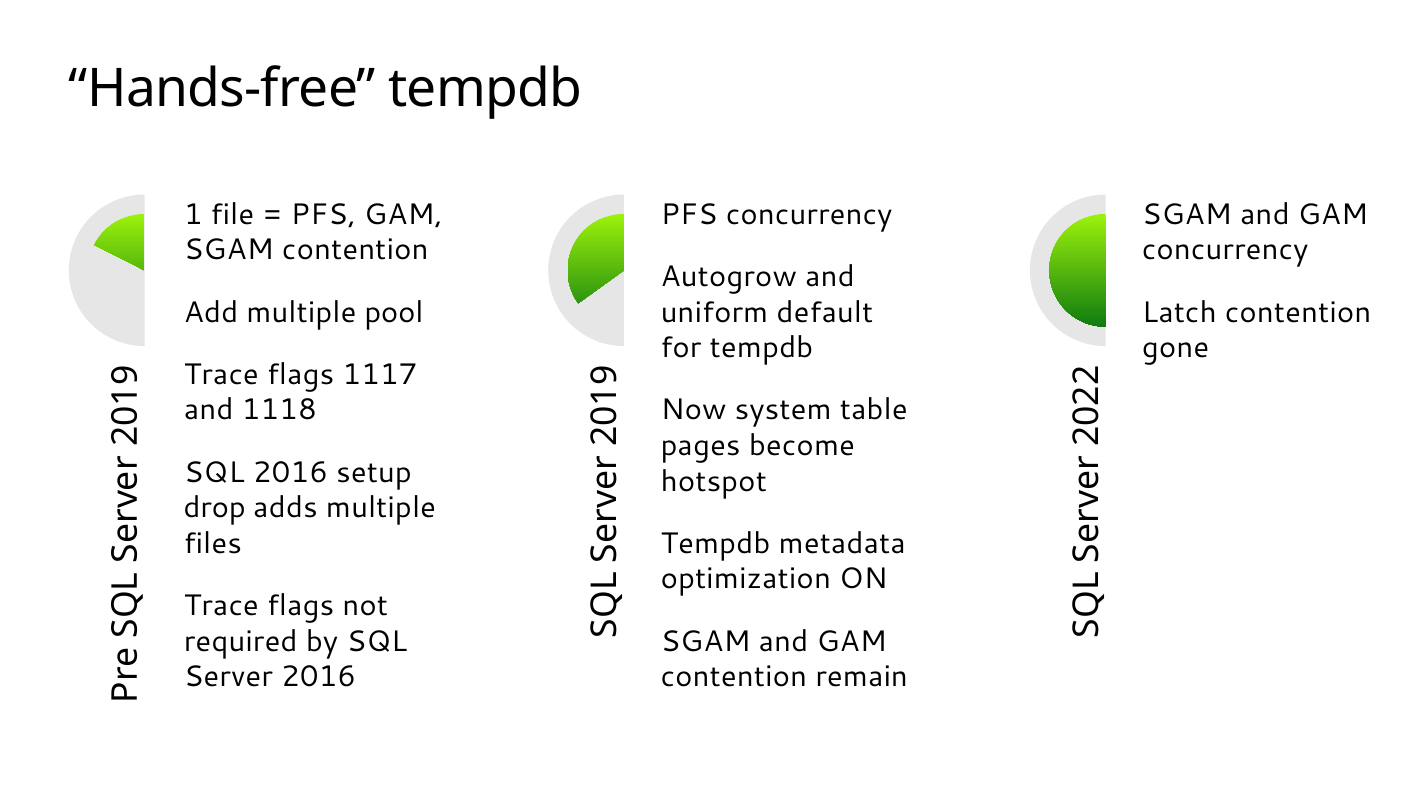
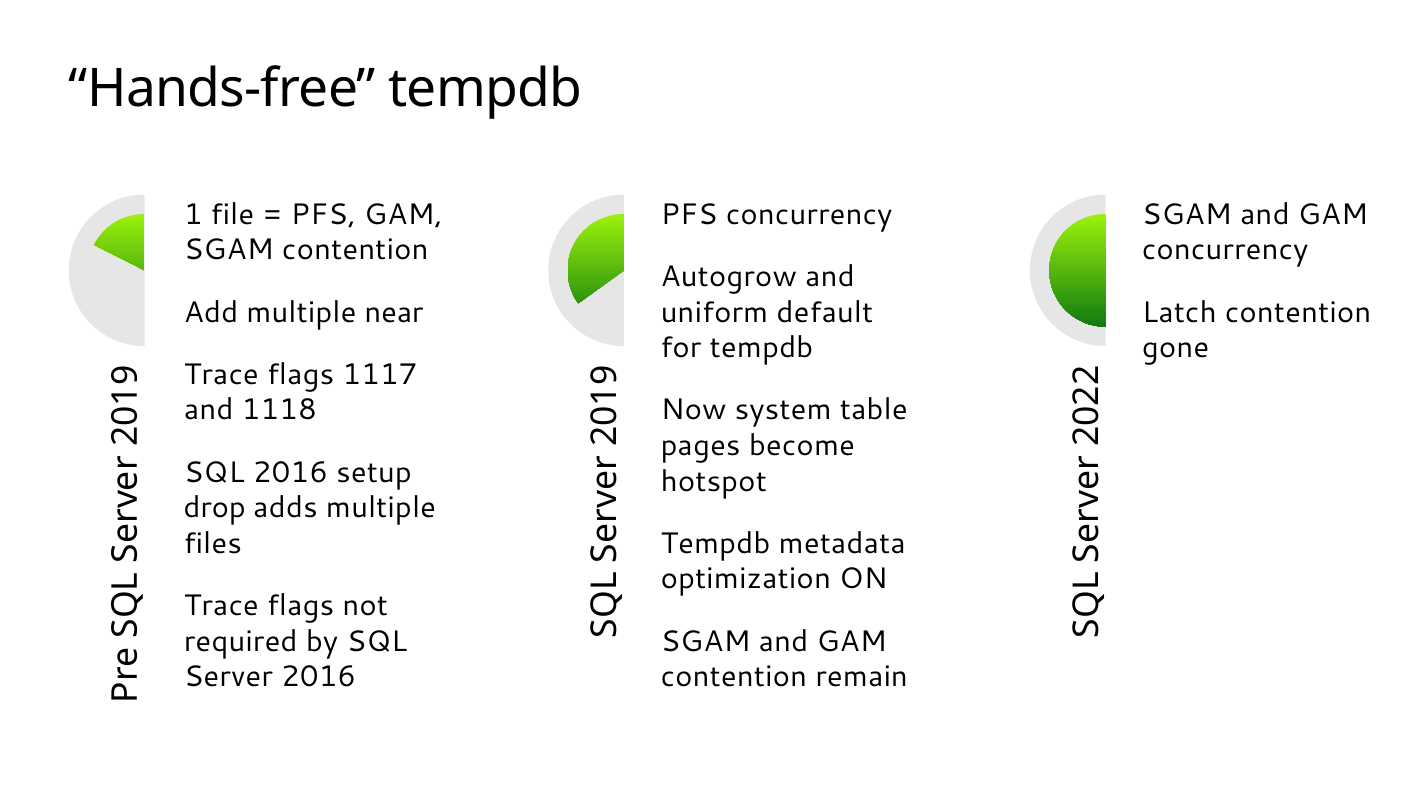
pool: pool -> near
